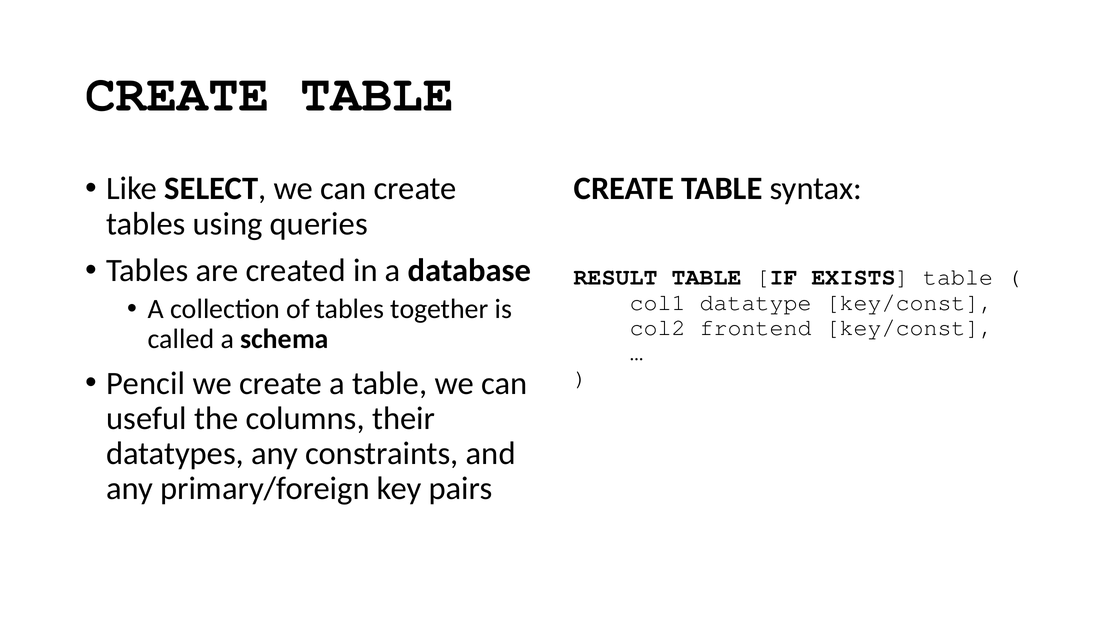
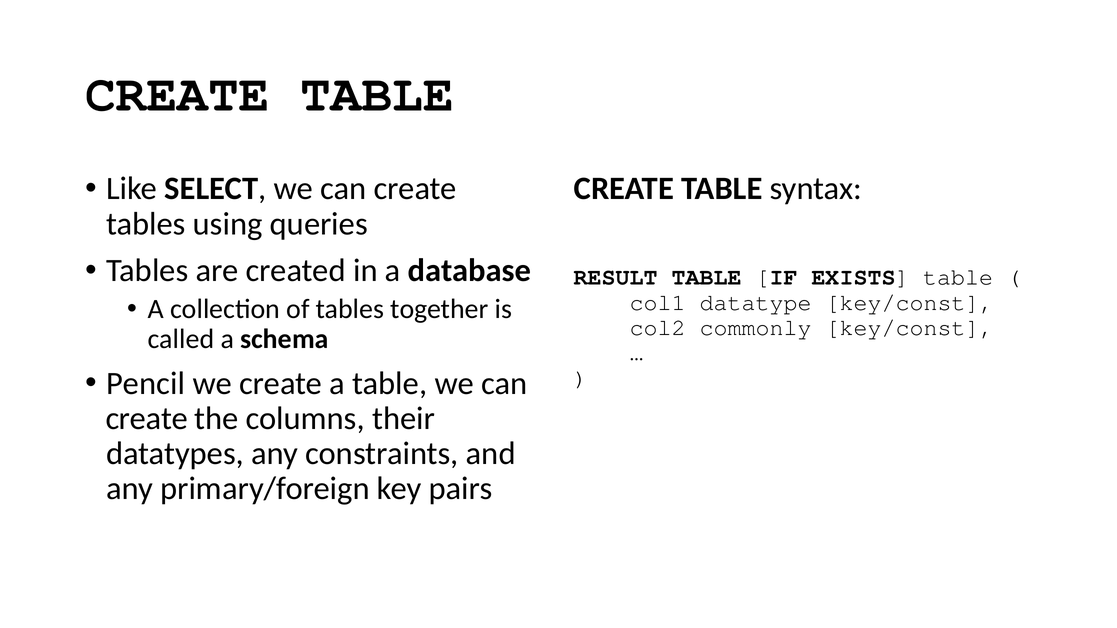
frontend: frontend -> commonly
useful at (147, 419): useful -> create
